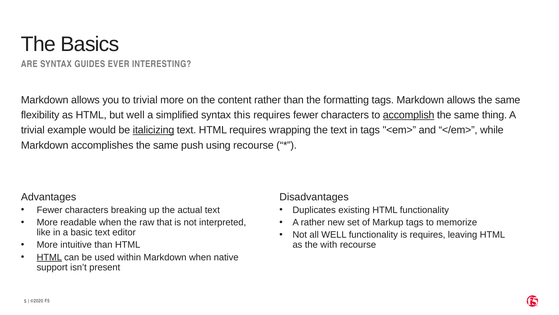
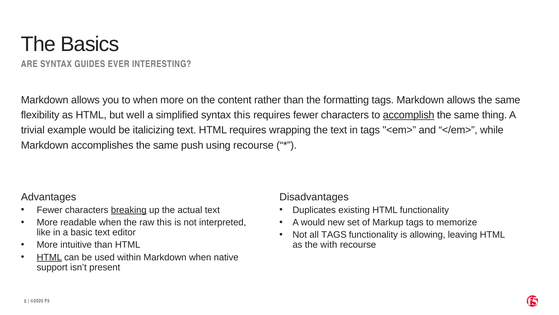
to trivial: trivial -> when
italicizing underline: present -> none
breaking underline: none -> present
raw that: that -> this
A rather: rather -> would
all WELL: WELL -> TAGS
is requires: requires -> allowing
